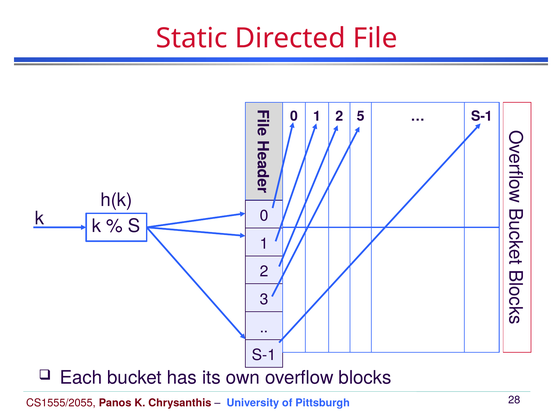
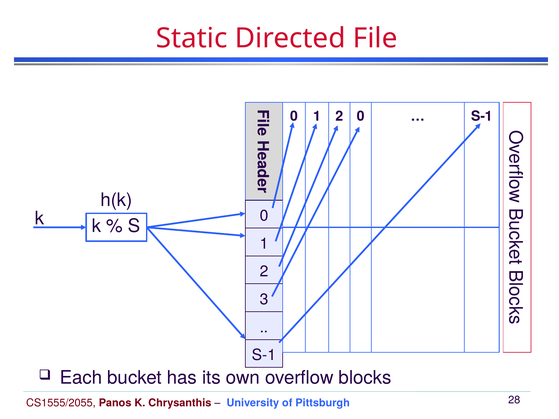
2 5: 5 -> 0
